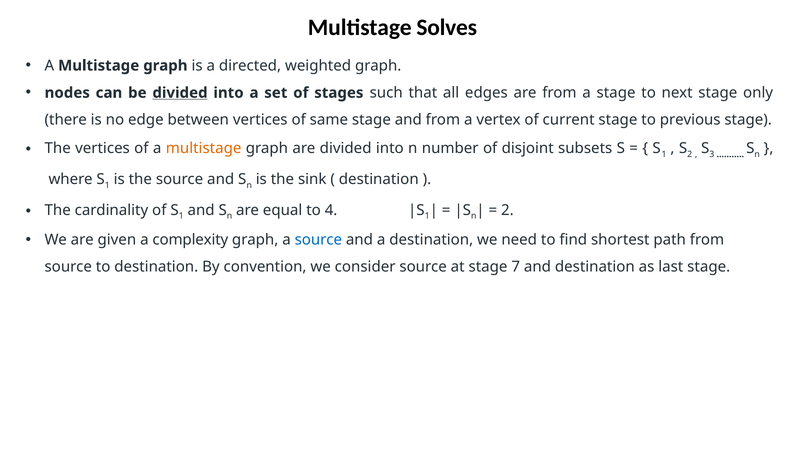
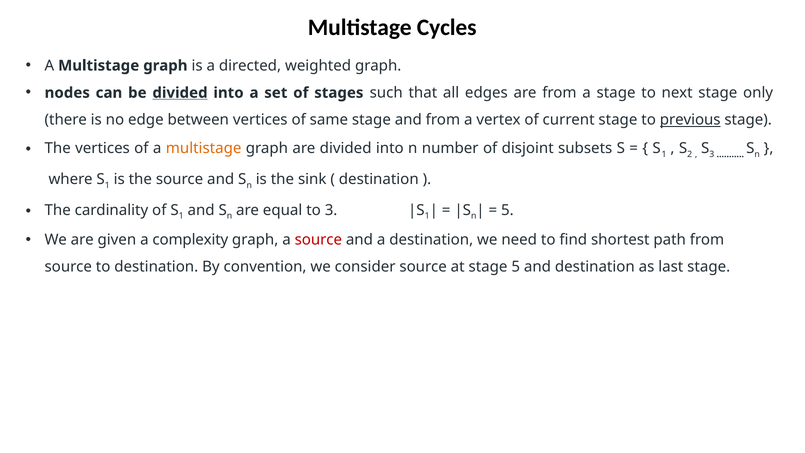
Solves: Solves -> Cycles
previous underline: none -> present
to 4: 4 -> 3
2 at (507, 210): 2 -> 5
source at (318, 240) colour: blue -> red
stage 7: 7 -> 5
